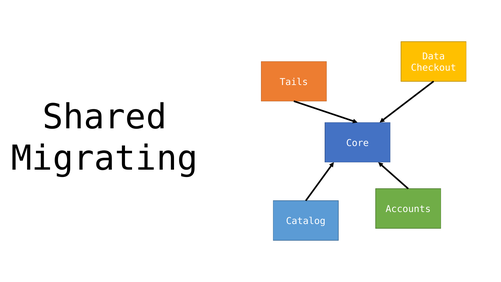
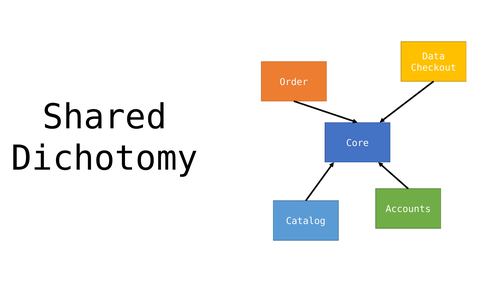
Tails: Tails -> Order
Migrating: Migrating -> Dichotomy
